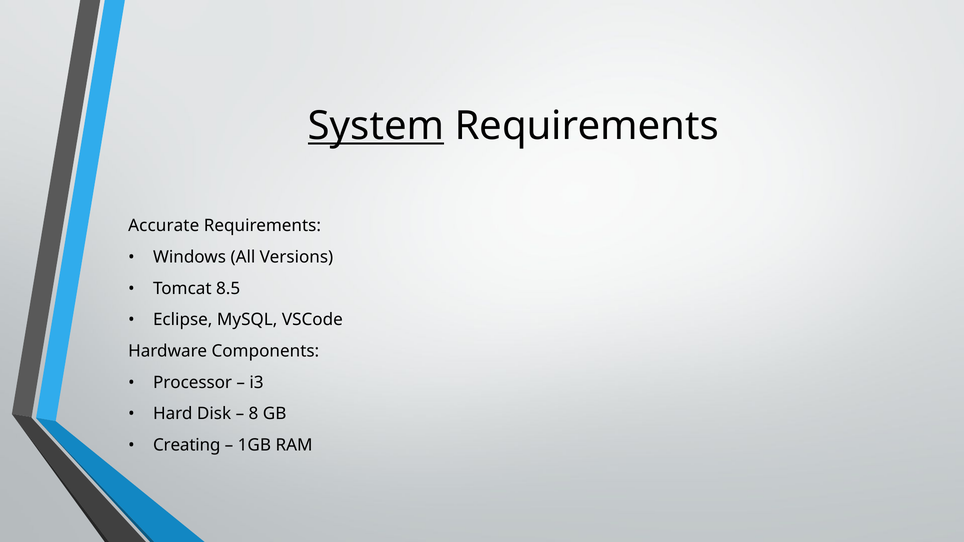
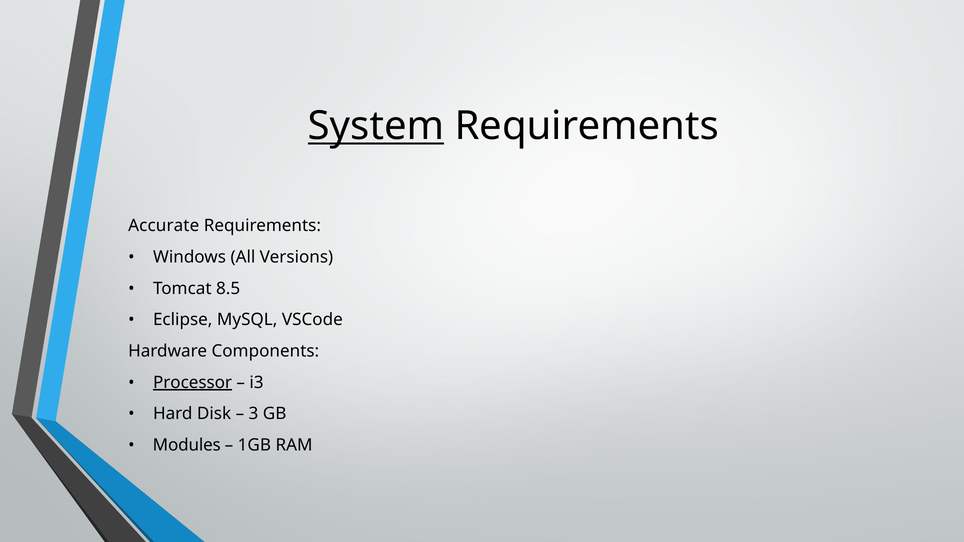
Processor underline: none -> present
8: 8 -> 3
Creating: Creating -> Modules
